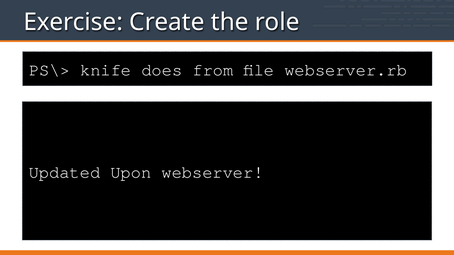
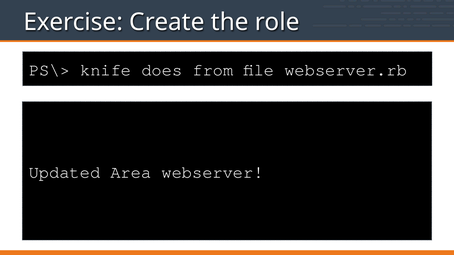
Upon: Upon -> Area
